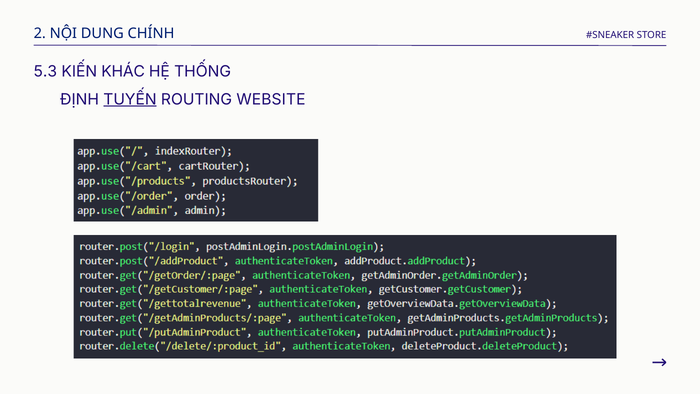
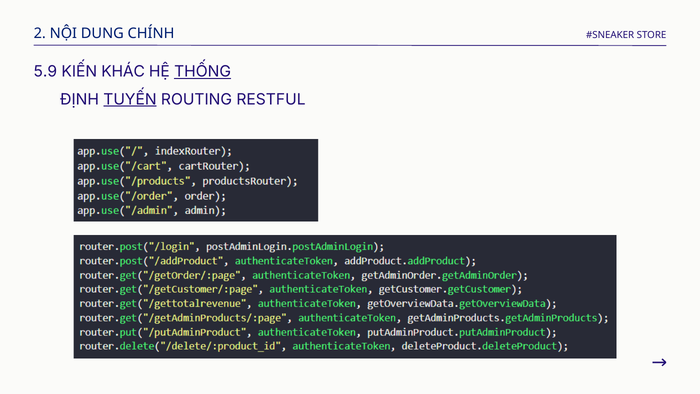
5.3: 5.3 -> 5.9
THỐNG underline: none -> present
WEBSITE: WEBSITE -> RESTFUL
